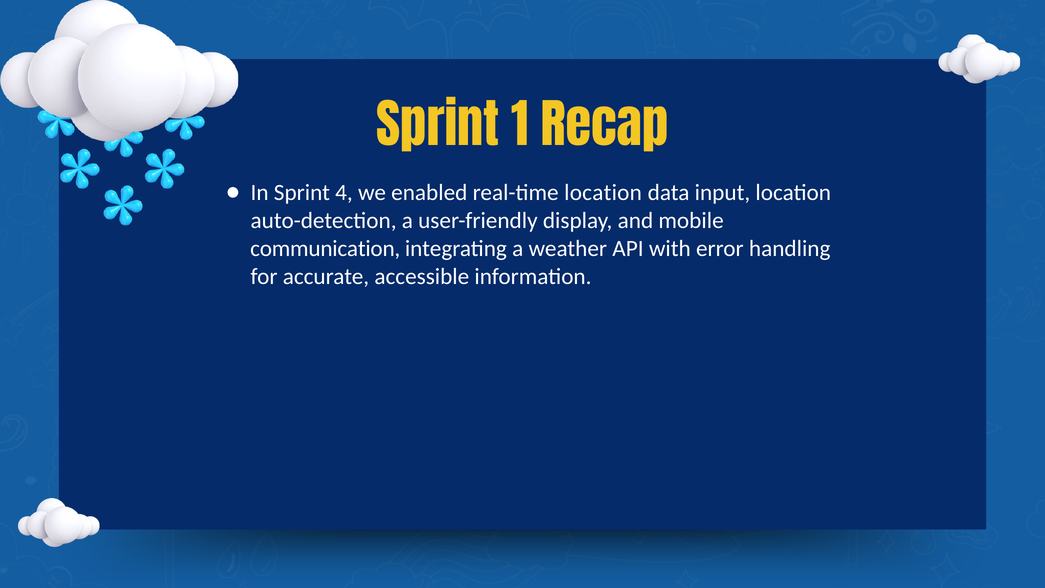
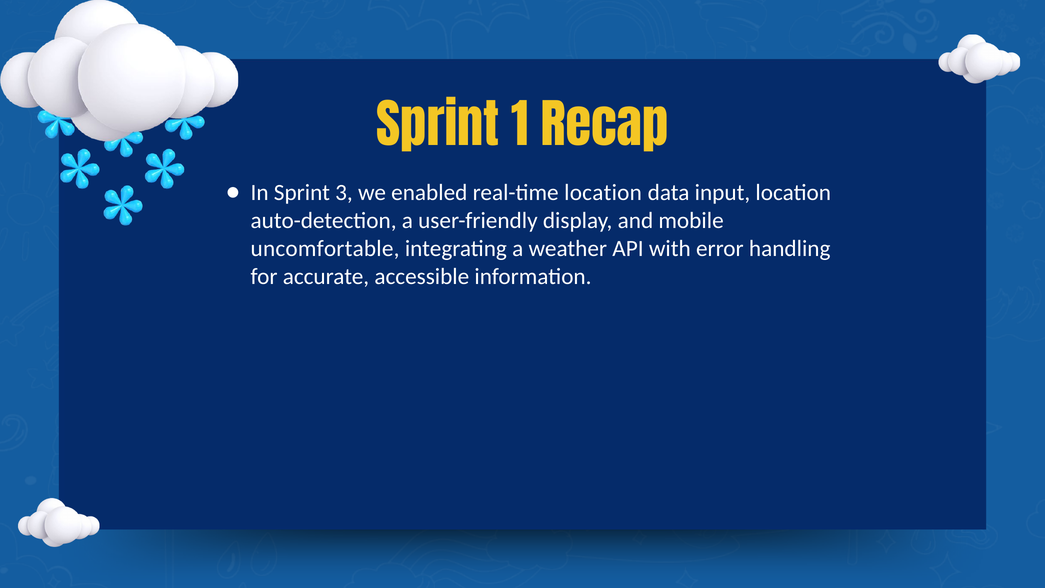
4: 4 -> 3
communication: communication -> uncomfortable
